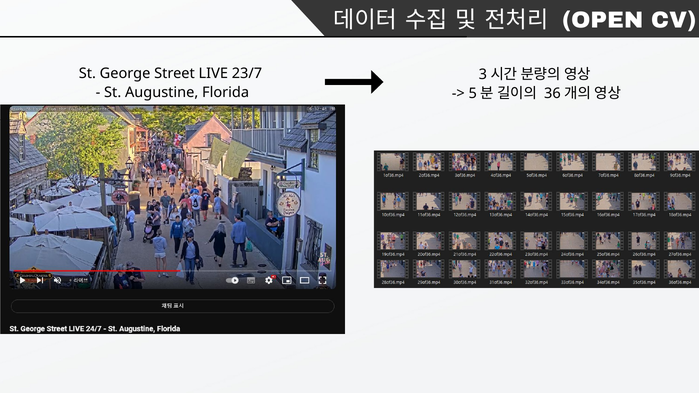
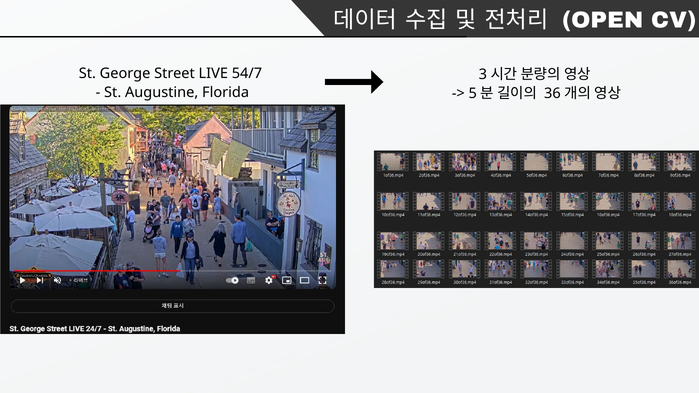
23/7: 23/7 -> 54/7
